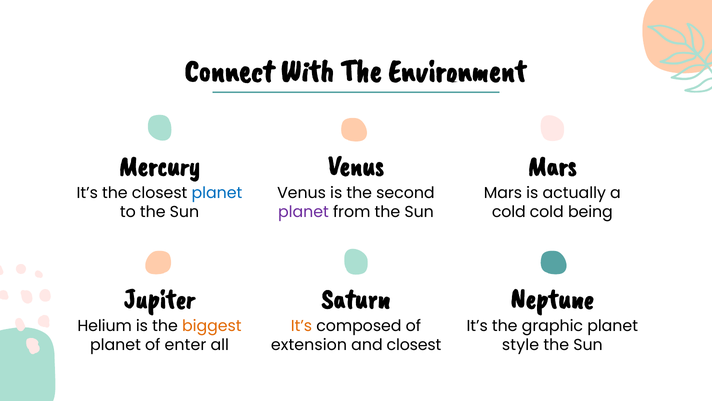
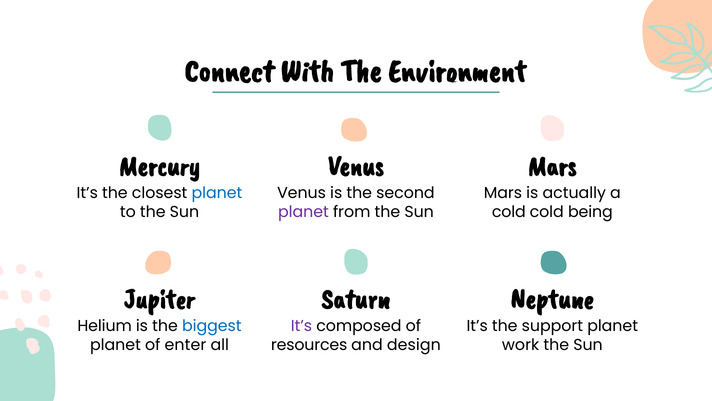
biggest colour: orange -> blue
It’s at (301, 326) colour: orange -> purple
graphic: graphic -> support
extension: extension -> resources
and closest: closest -> design
style: style -> work
